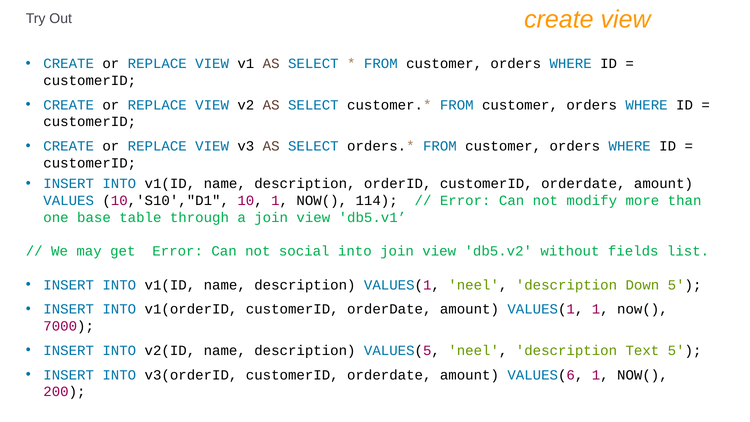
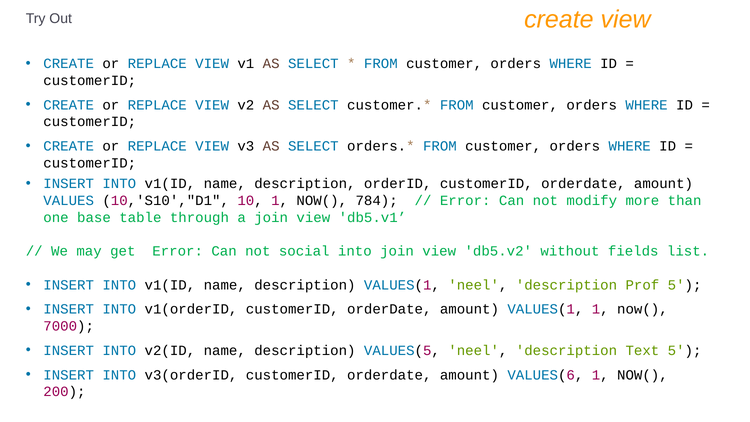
114: 114 -> 784
Down: Down -> Prof
